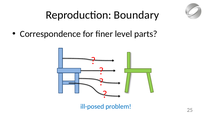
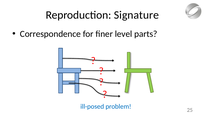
Boundary: Boundary -> Signature
